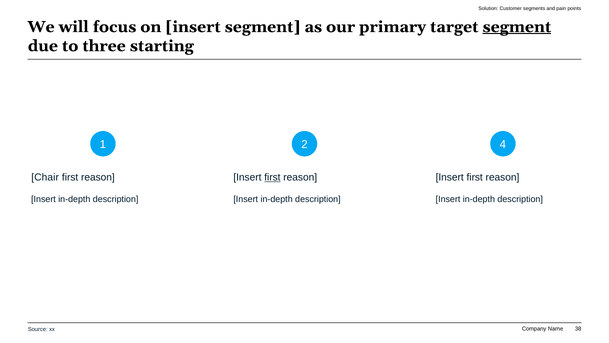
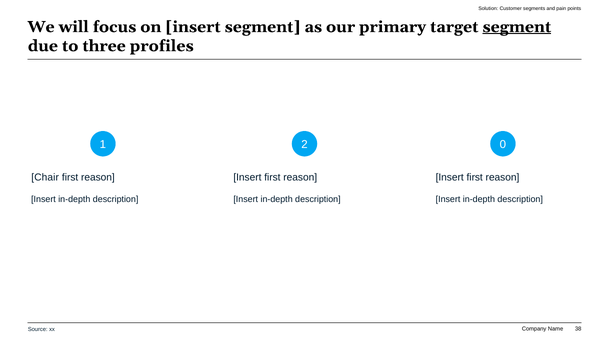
starting: starting -> profiles
4: 4 -> 0
first at (272, 177) underline: present -> none
